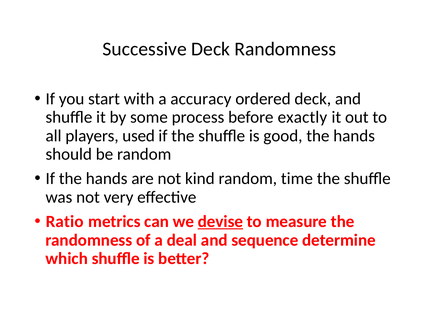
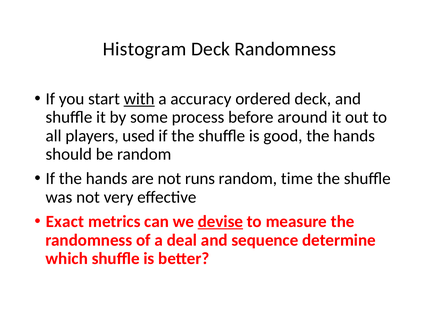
Successive: Successive -> Histogram
with underline: none -> present
exactly: exactly -> around
kind: kind -> runs
Ratio: Ratio -> Exact
